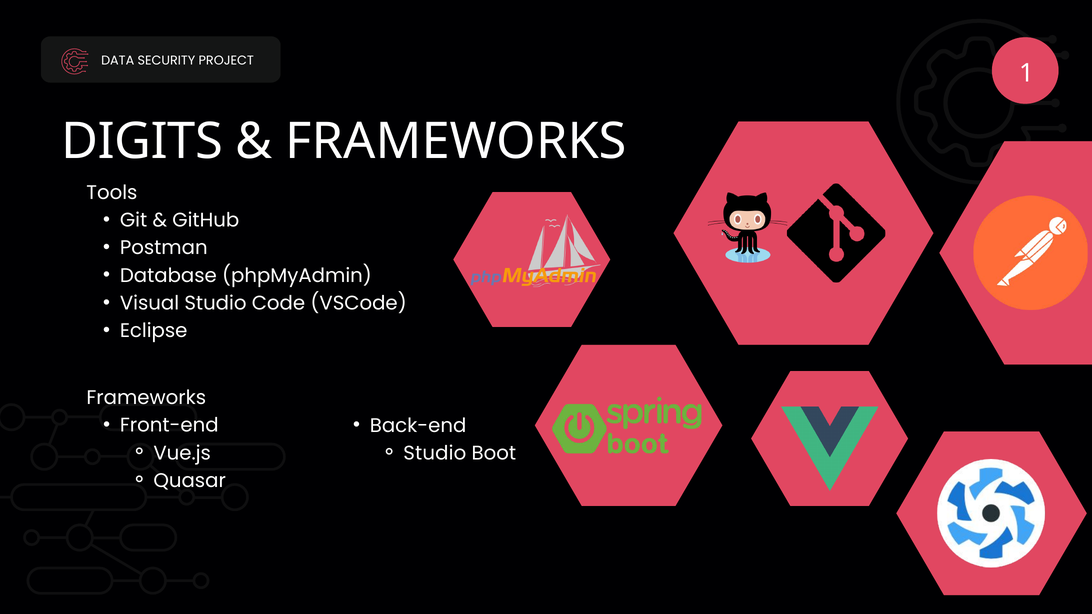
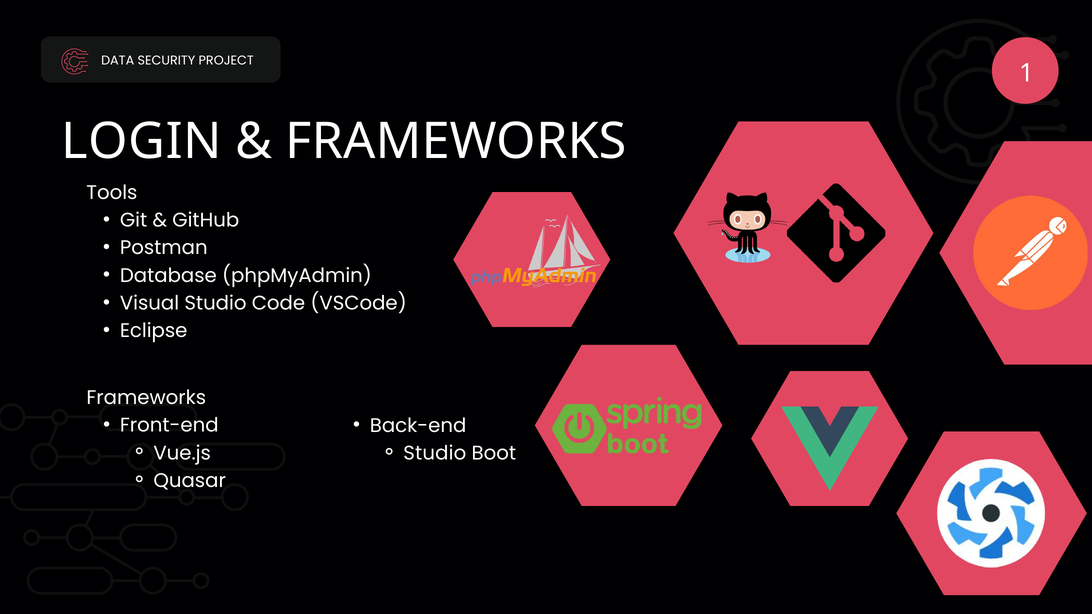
DIGITS: DIGITS -> LOGIN
